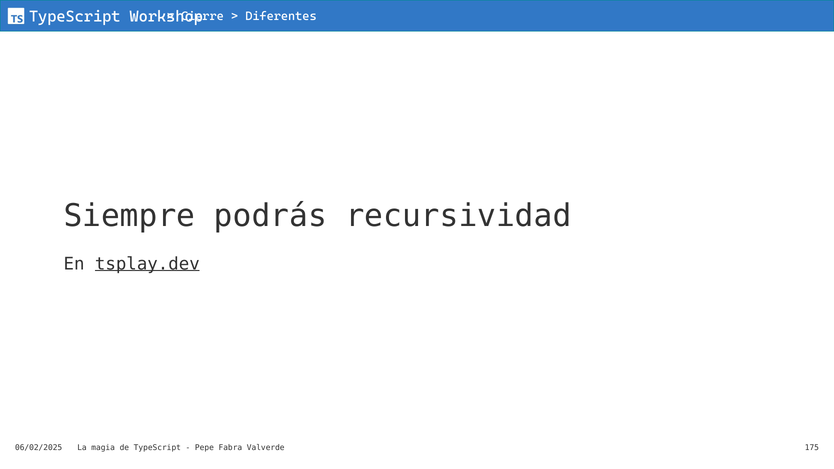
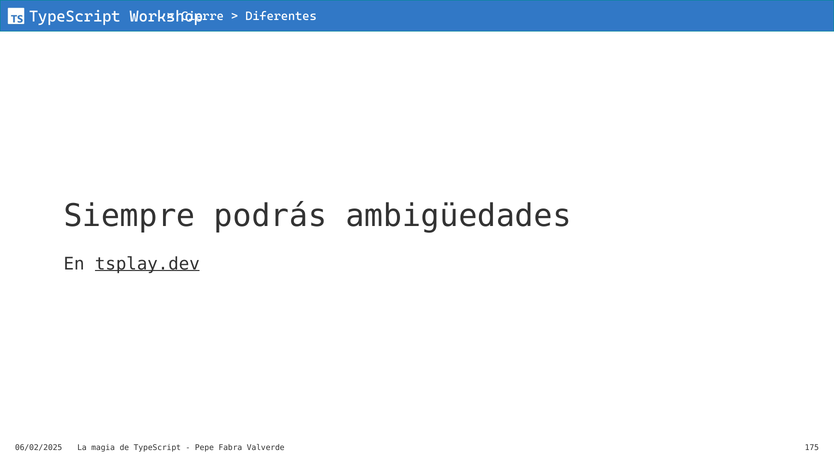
recursividad: recursividad -> ambigüedades
